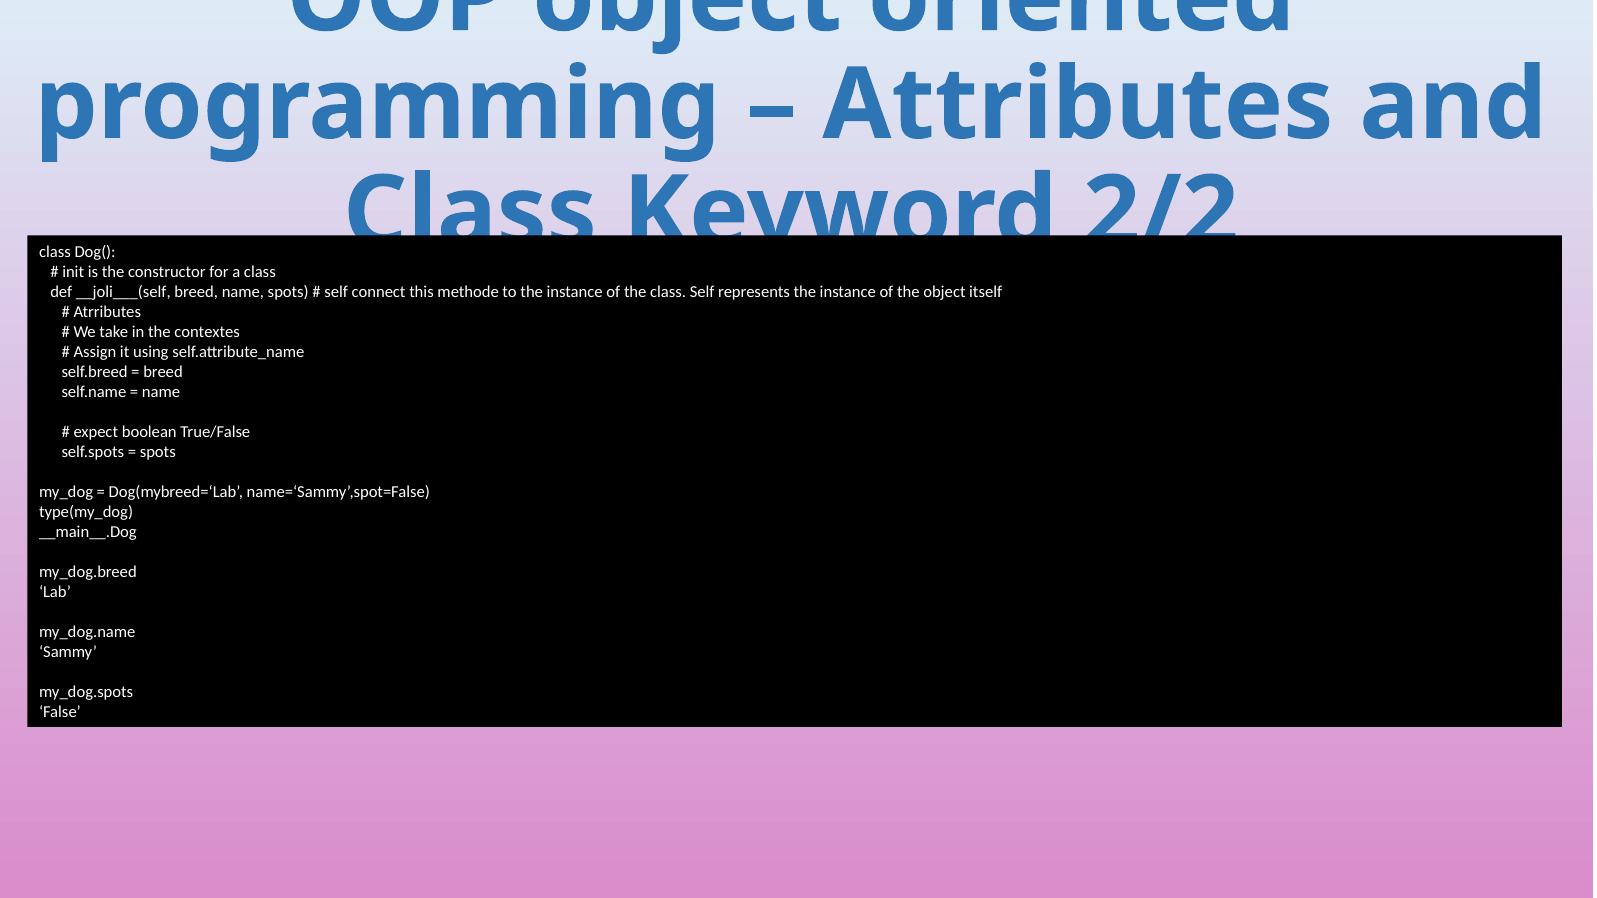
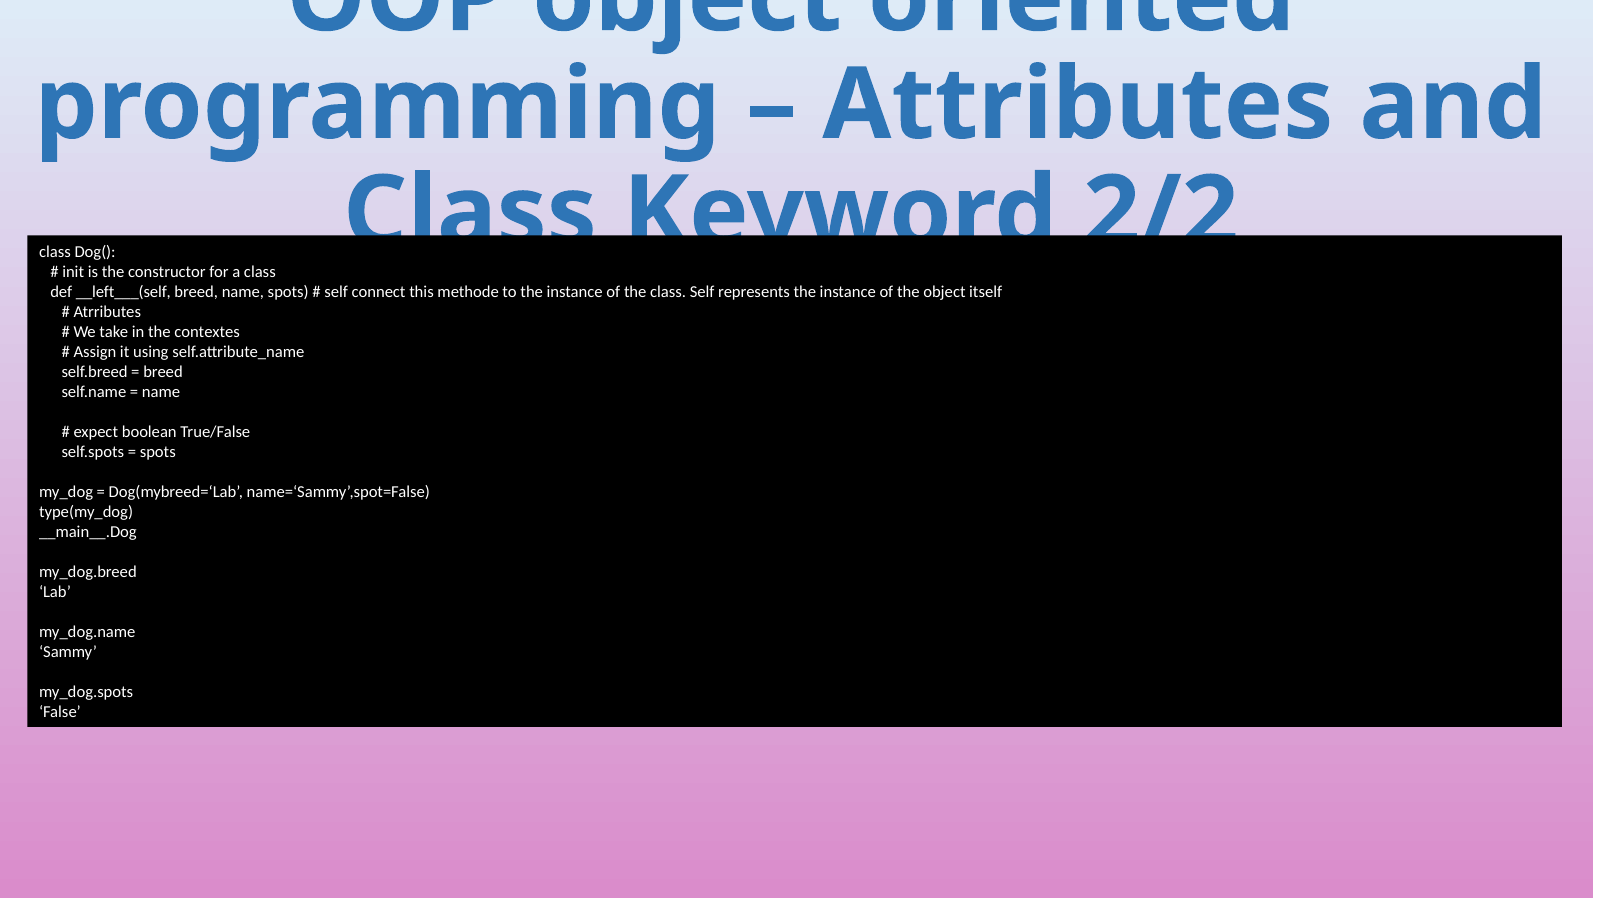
__joli___(self: __joli___(self -> __left___(self
